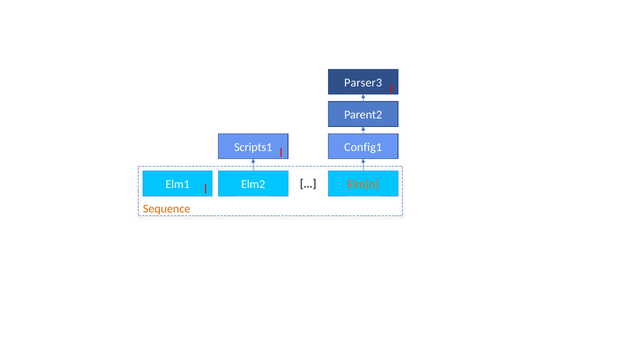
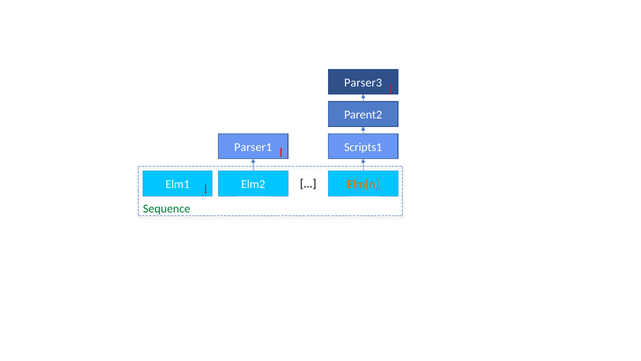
Scripts1: Scripts1 -> Parser1
Config1: Config1 -> Scripts1
Sequence colour: orange -> green
